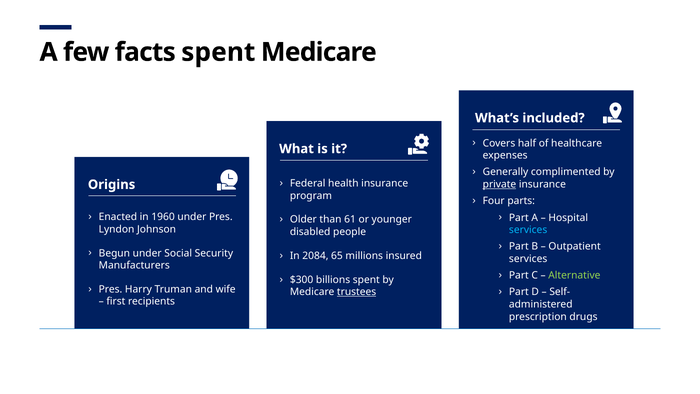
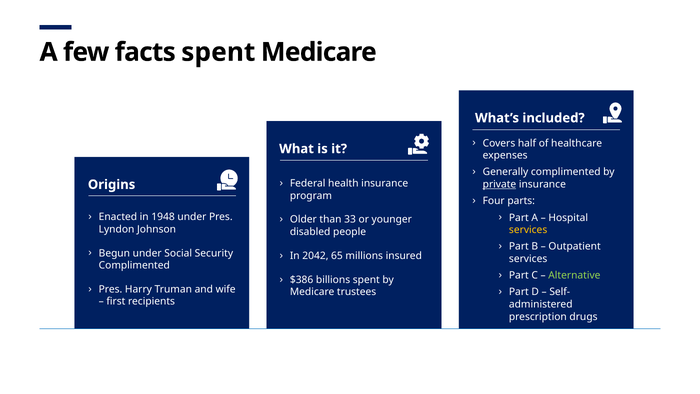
1960: 1960 -> 1948
61: 61 -> 33
services at (528, 230) colour: light blue -> yellow
2084: 2084 -> 2042
Manufacturers at (134, 265): Manufacturers -> Complimented
$300: $300 -> $386
trustees underline: present -> none
